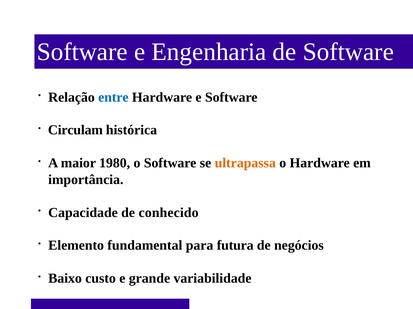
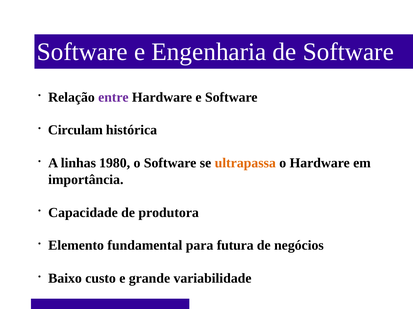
entre colour: blue -> purple
maior: maior -> linhas
conhecido: conhecido -> produtora
